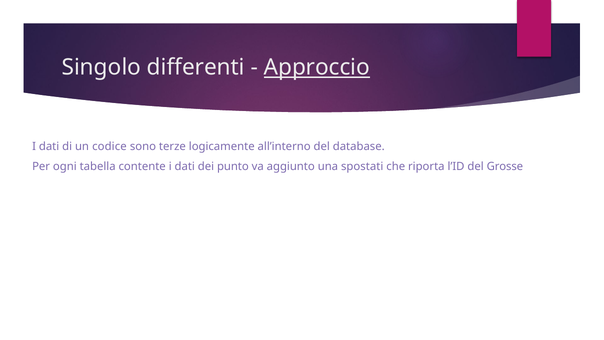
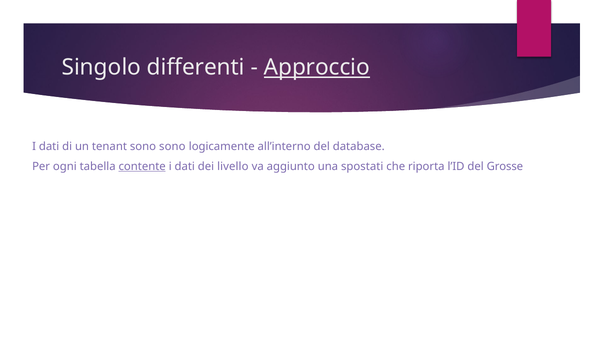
codice: codice -> tenant
sono terze: terze -> sono
contente underline: none -> present
punto: punto -> livello
